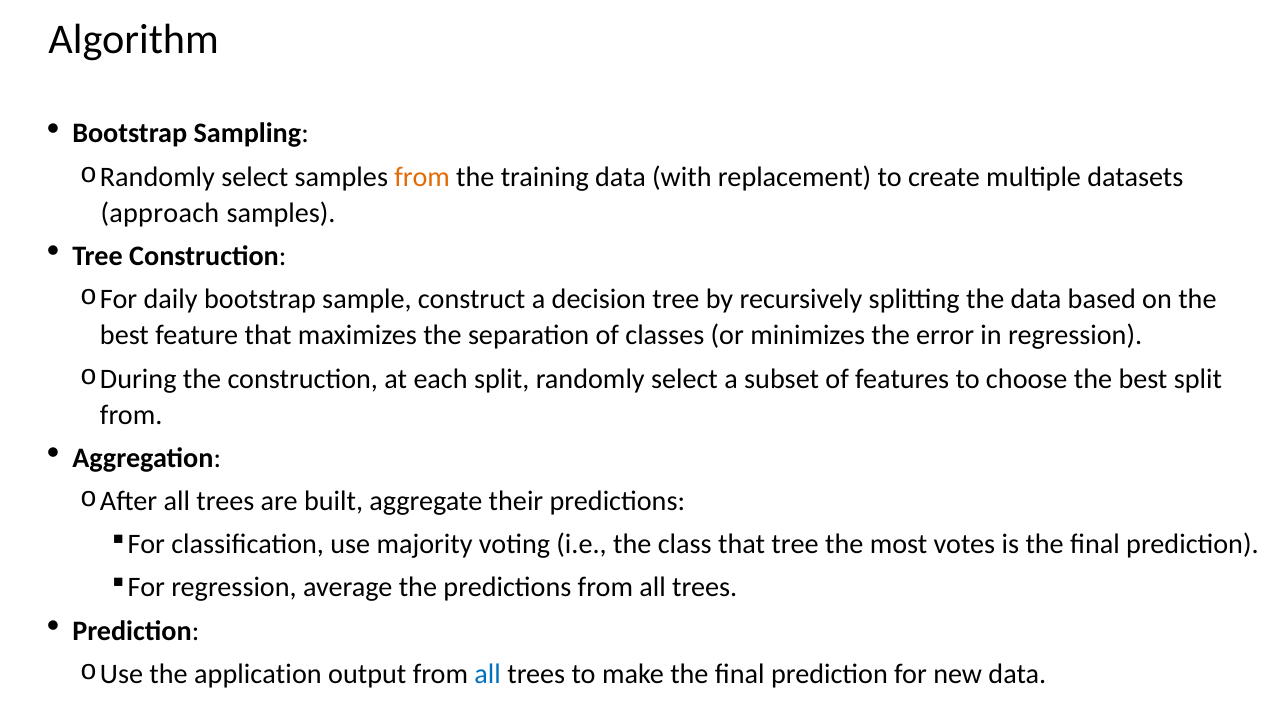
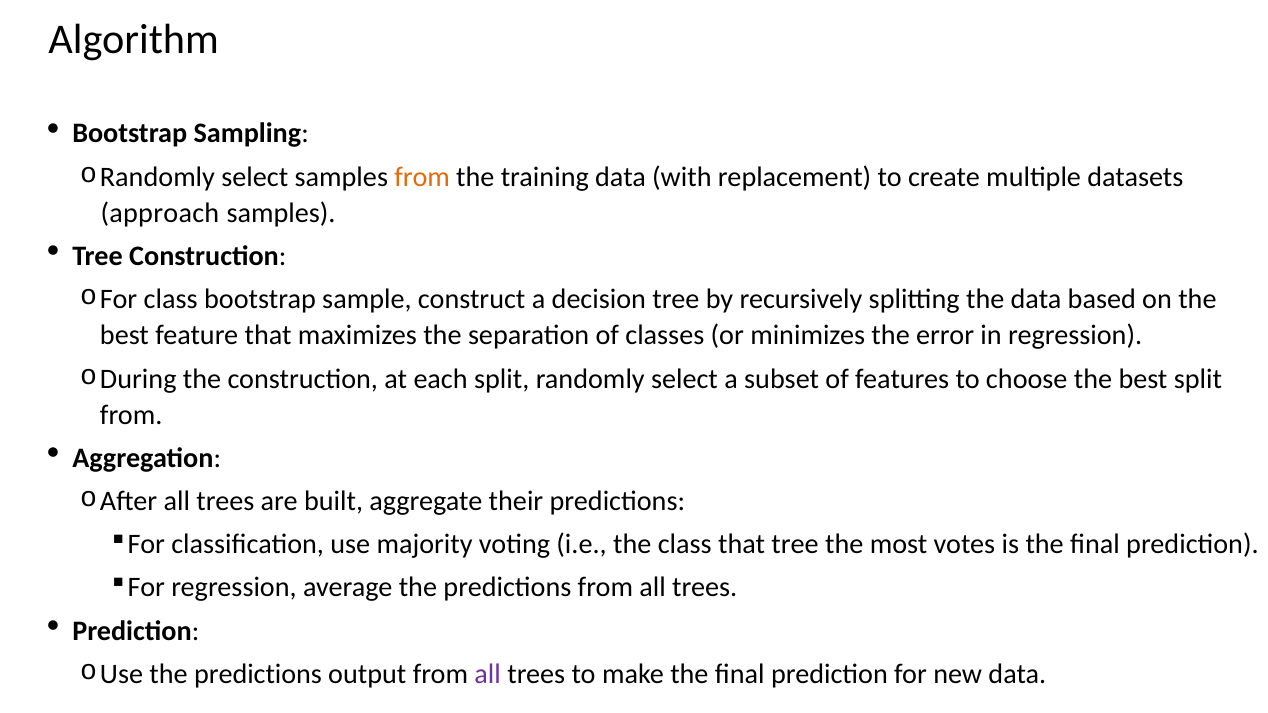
For daily: daily -> class
Use the application: application -> predictions
all at (488, 674) colour: blue -> purple
